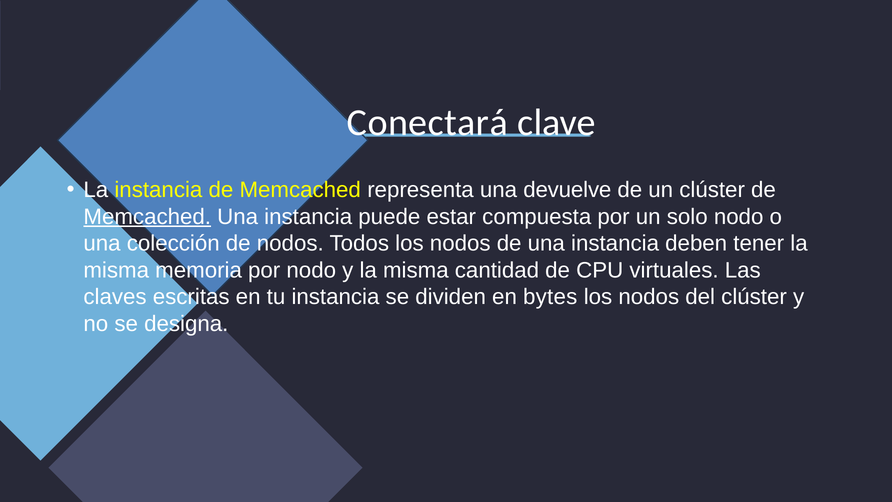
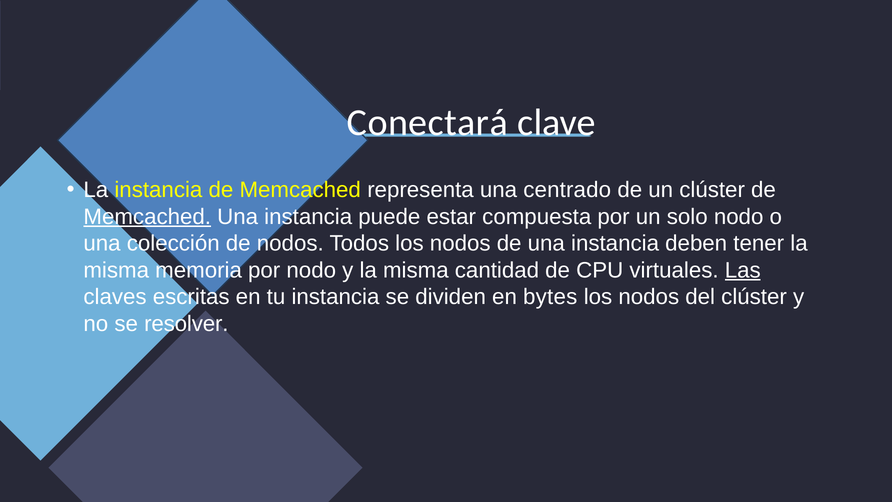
devuelve: devuelve -> centrado
Las underline: none -> present
designa: designa -> resolver
